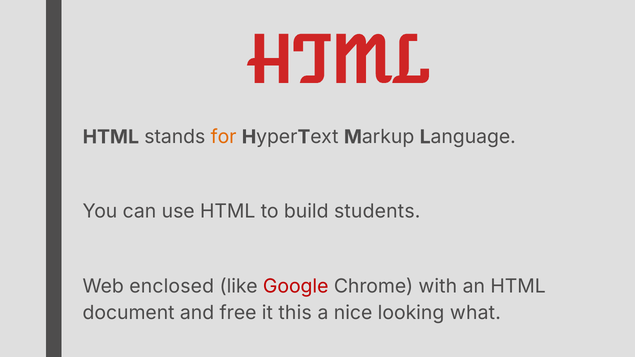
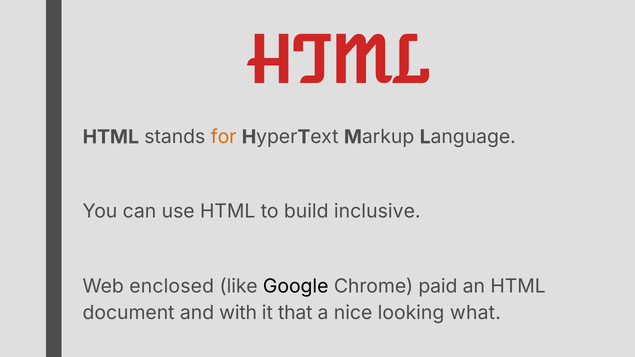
students: students -> inclusive
Google colour: red -> black
with: with -> paid
free: free -> with
this: this -> that
